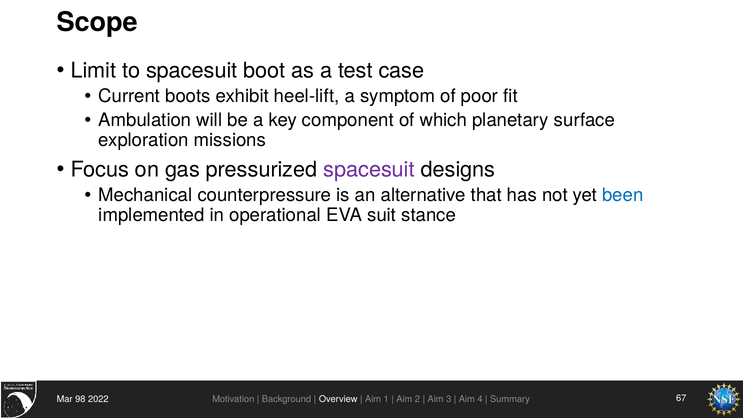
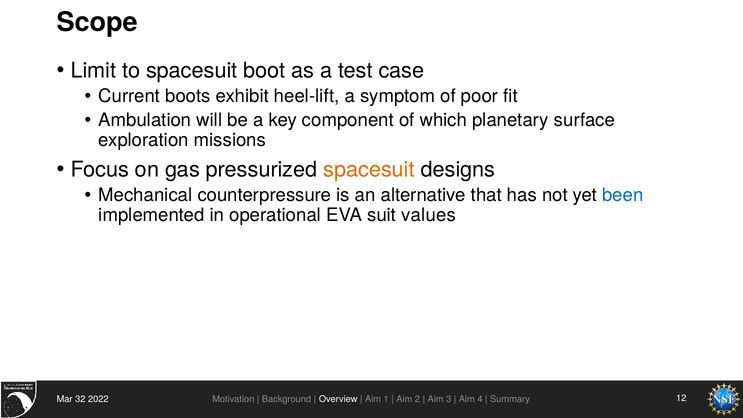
spacesuit at (369, 170) colour: purple -> orange
stance: stance -> values
98: 98 -> 32
67: 67 -> 12
